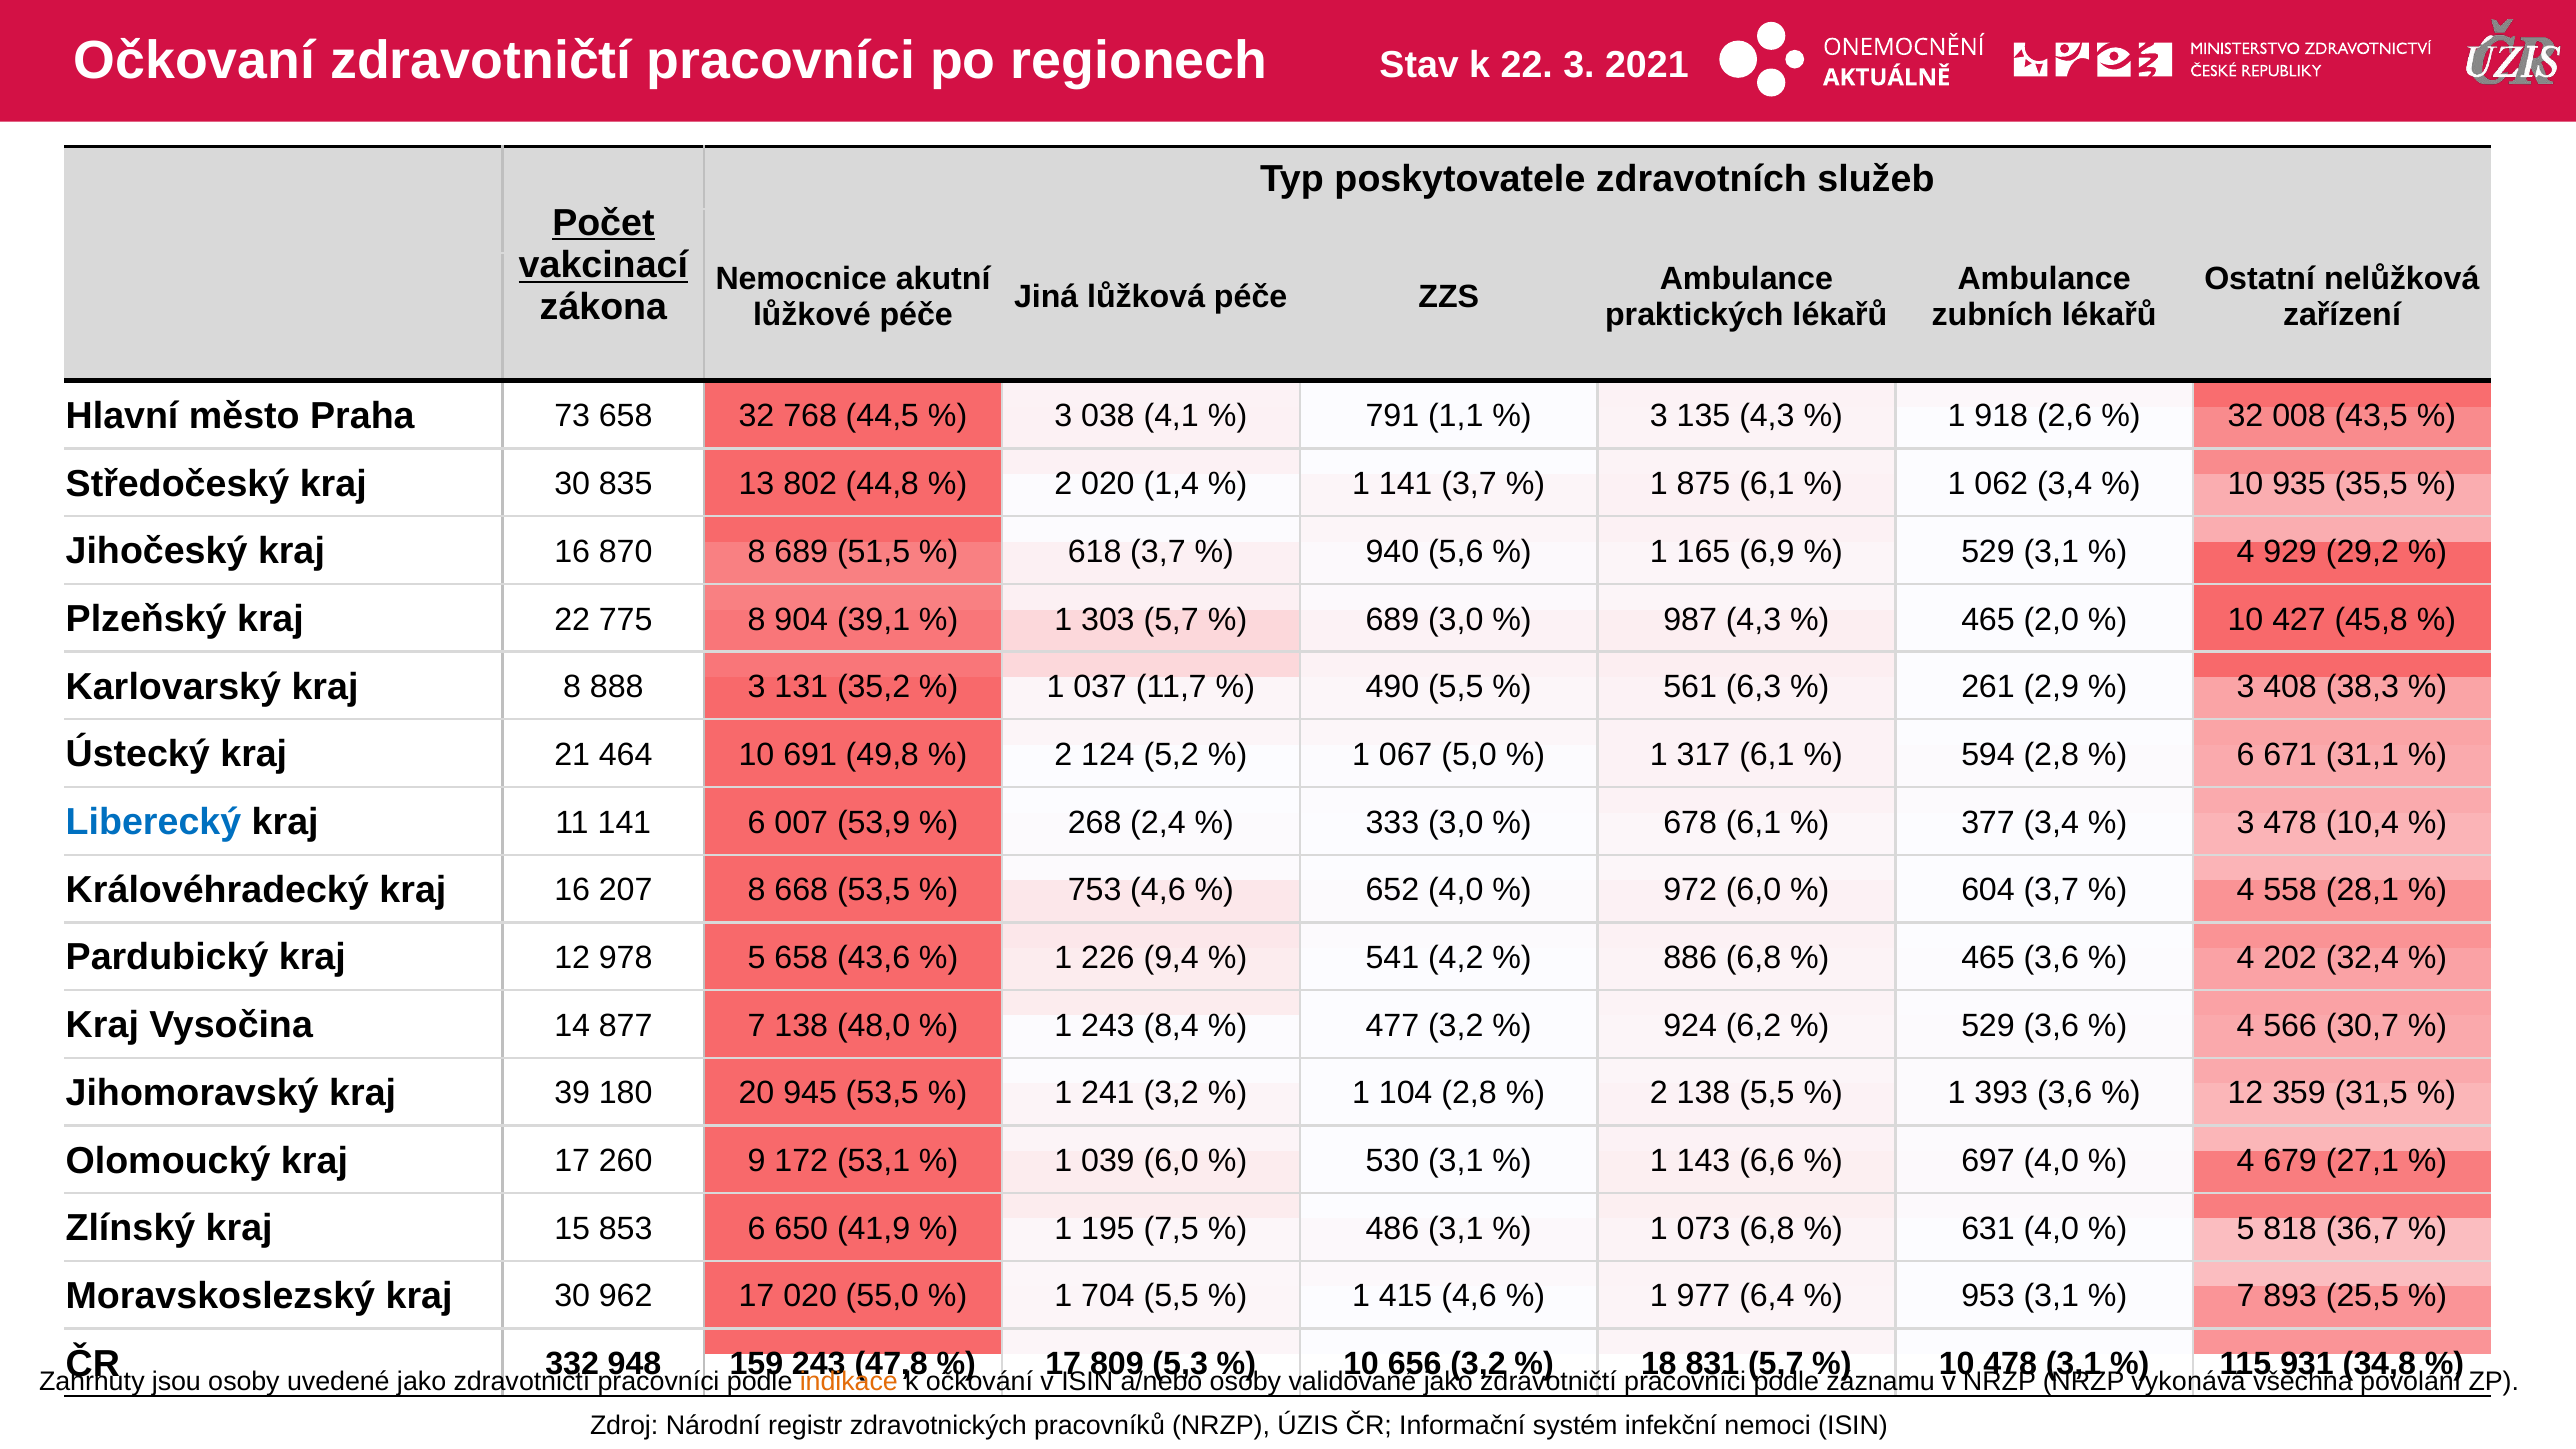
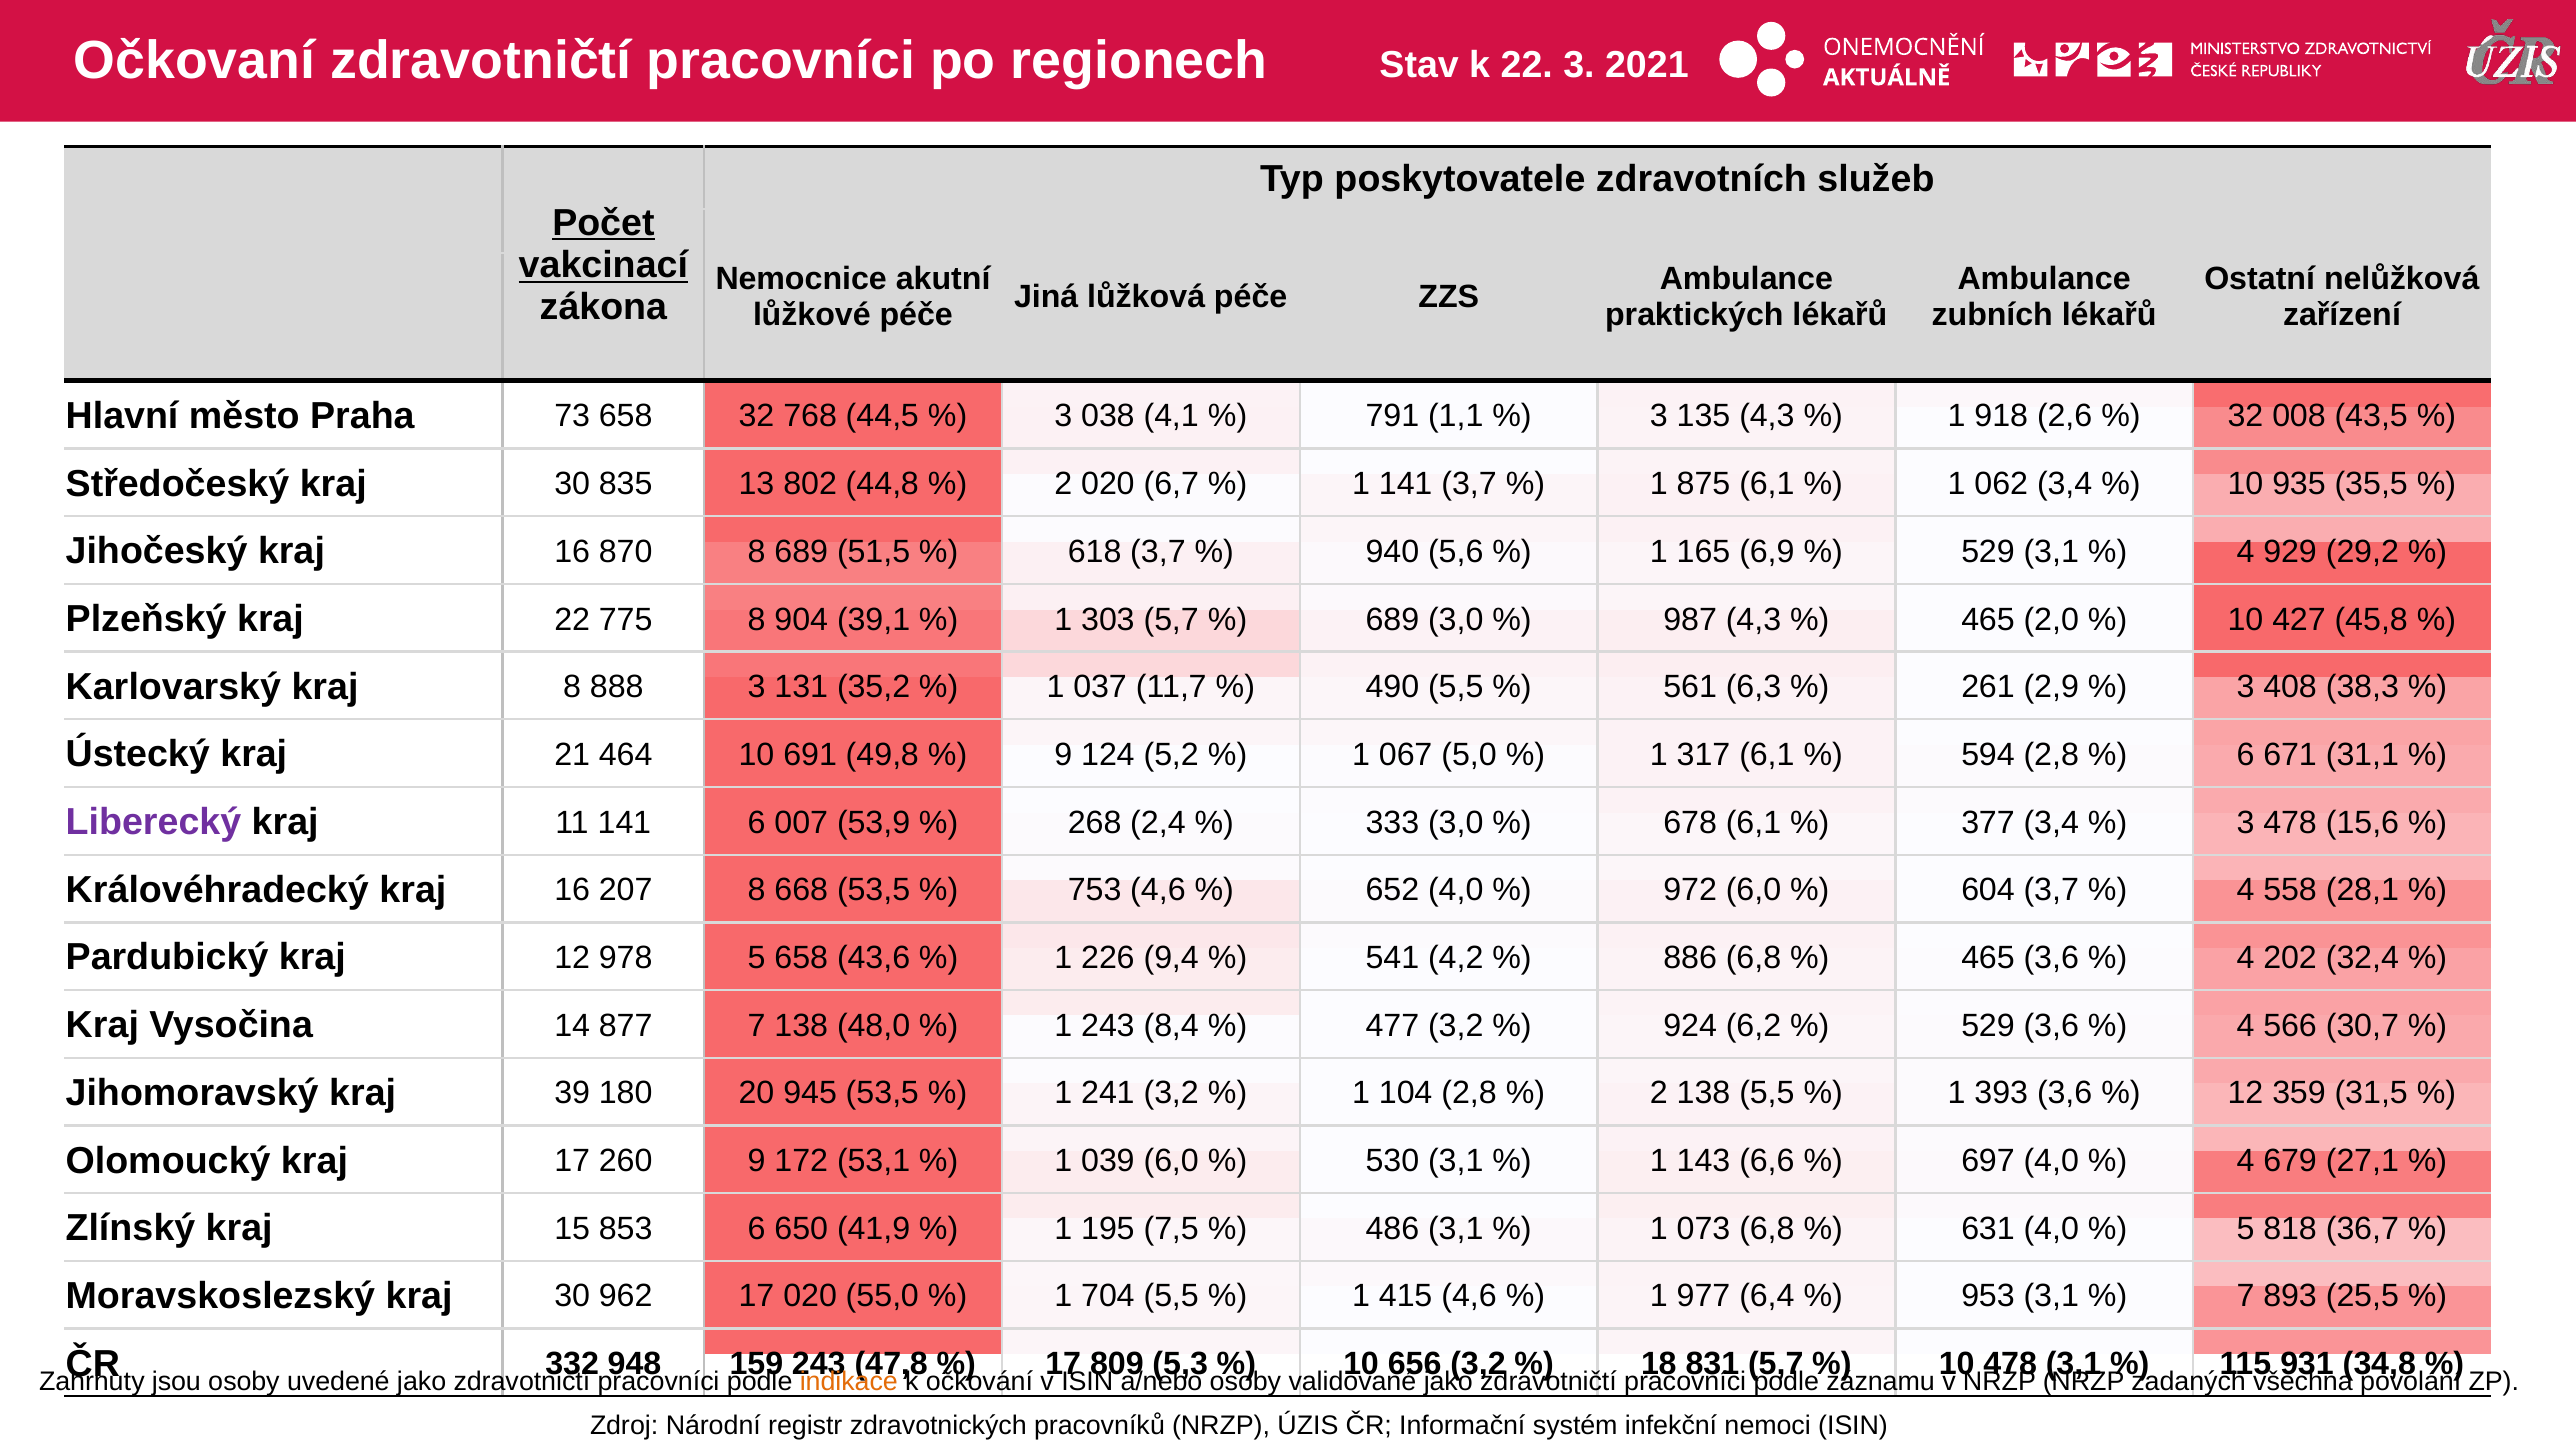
1,4: 1,4 -> 6,7
2 at (1063, 755): 2 -> 9
Liberecký colour: blue -> purple
10,4: 10,4 -> 15,6
vykonává: vykonává -> zadaných
